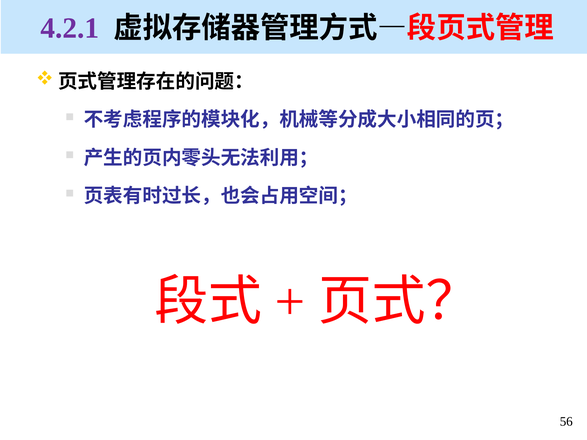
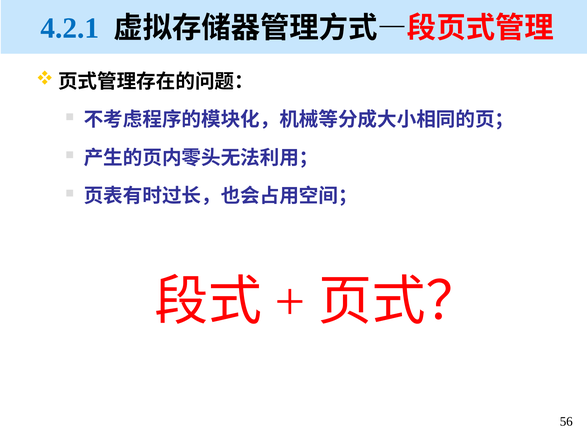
4.2.1 colour: purple -> blue
